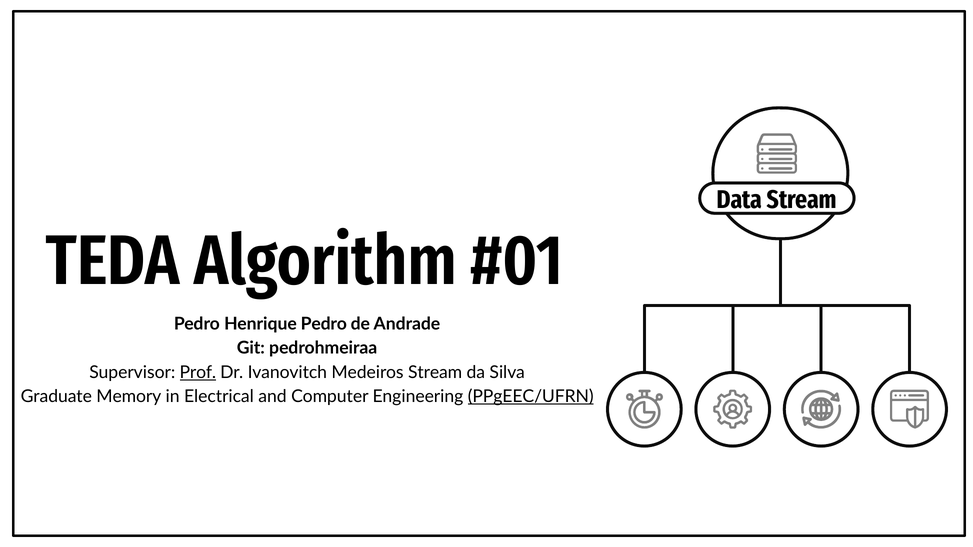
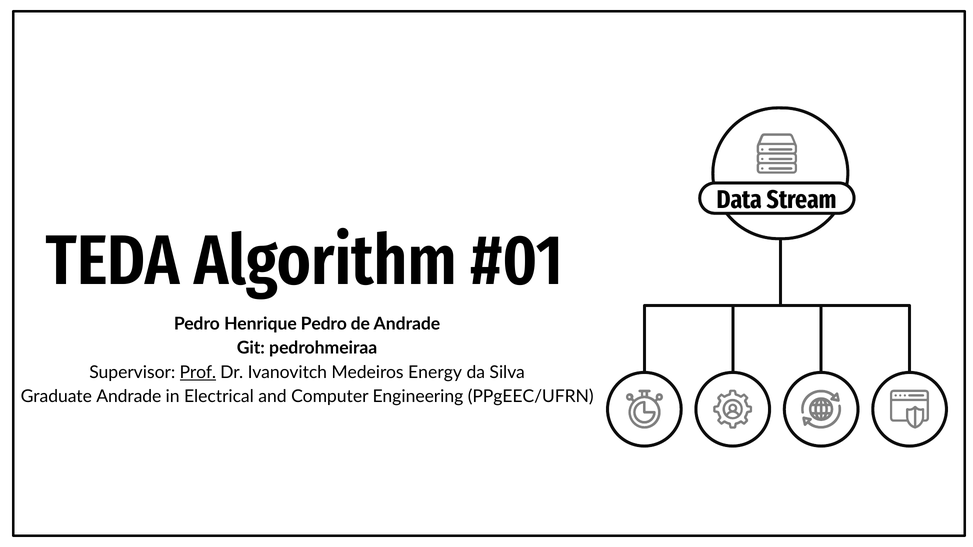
Medeiros Stream: Stream -> Energy
Graduate Memory: Memory -> Andrade
PPgEEC/UFRN underline: present -> none
